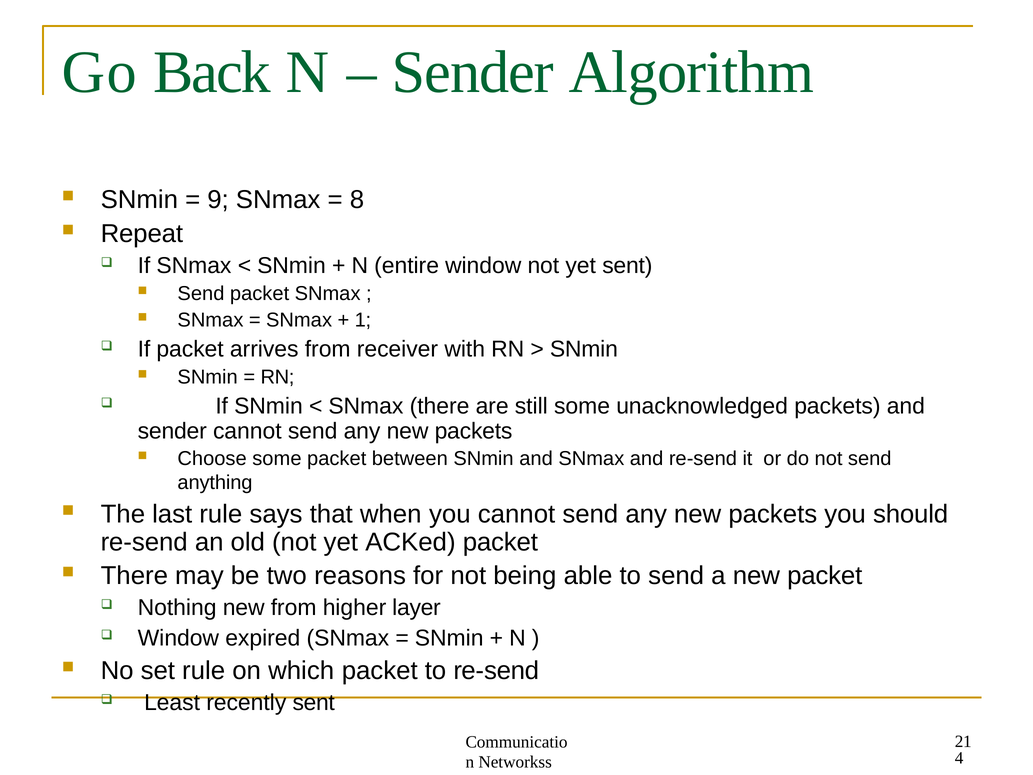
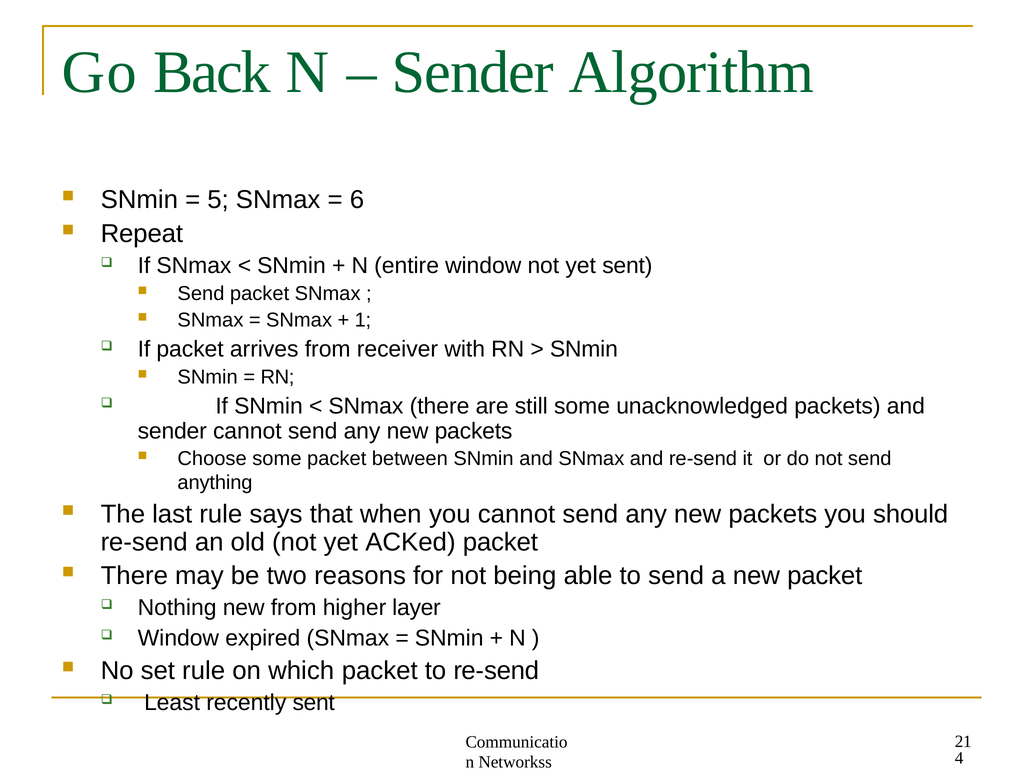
9: 9 -> 5
8: 8 -> 6
